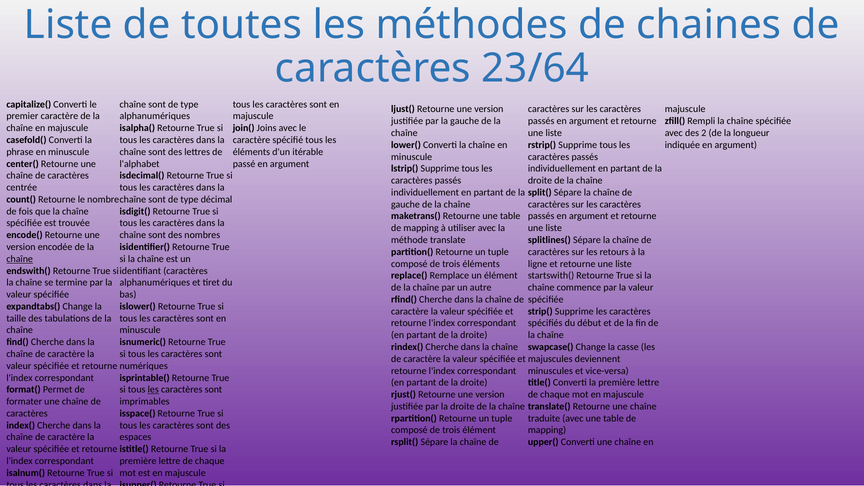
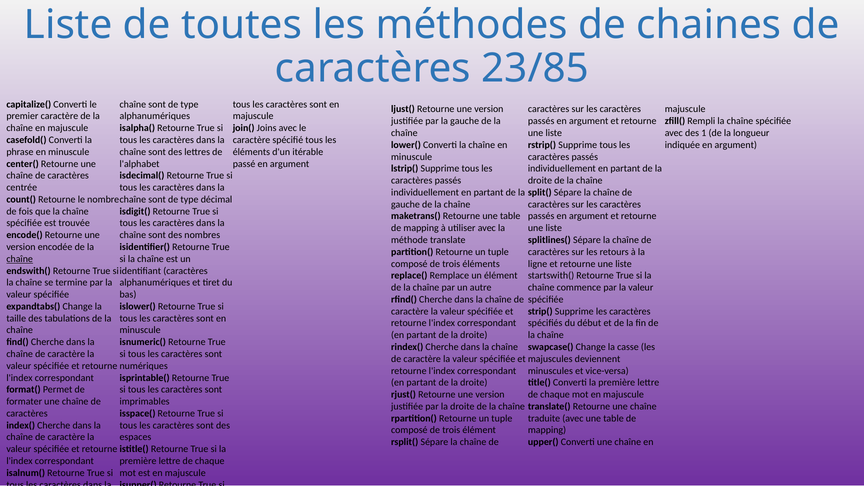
23/64: 23/64 -> 23/85
2: 2 -> 1
les at (153, 390) underline: present -> none
